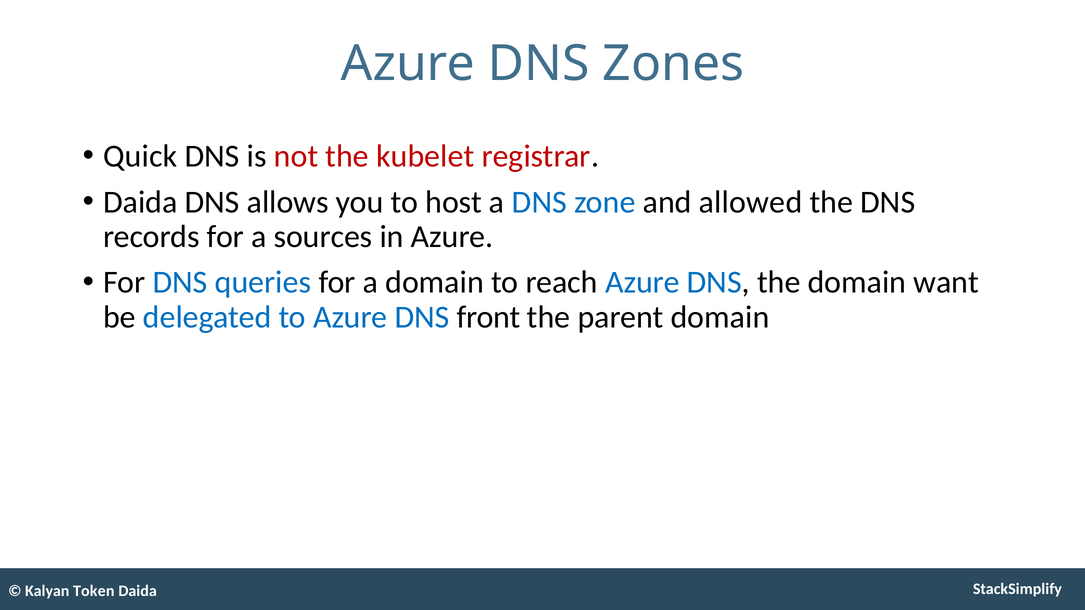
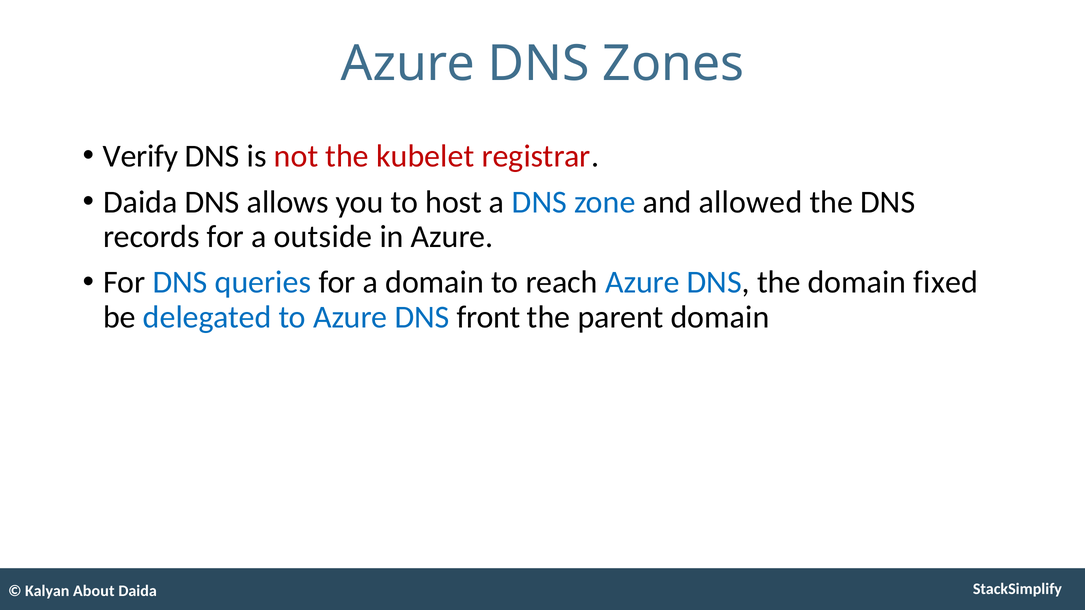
Quick: Quick -> Verify
sources: sources -> outside
want: want -> fixed
Token: Token -> About
